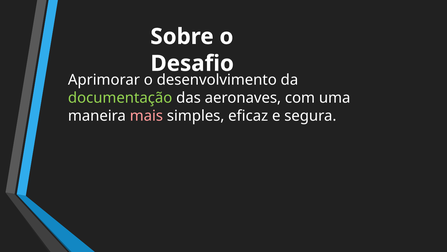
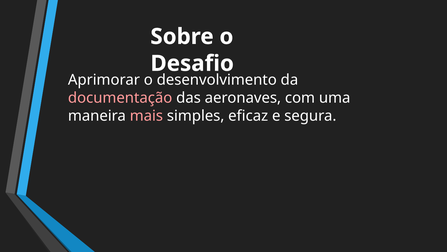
documentação colour: light green -> pink
